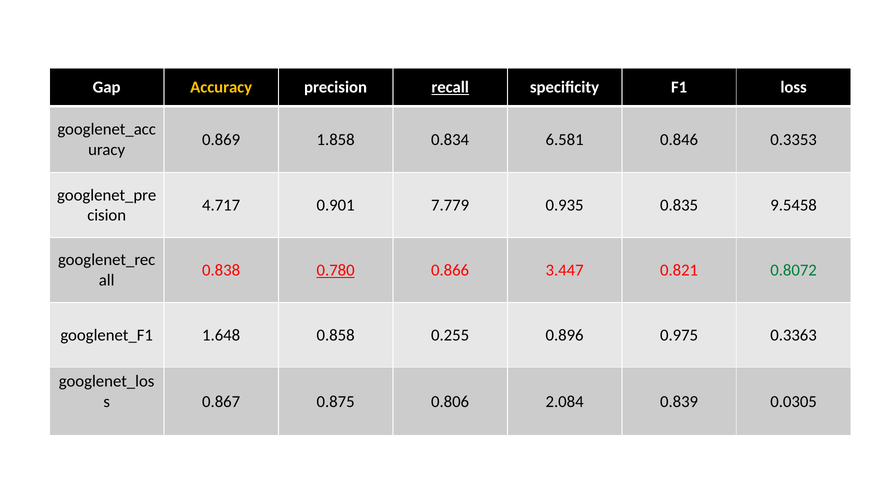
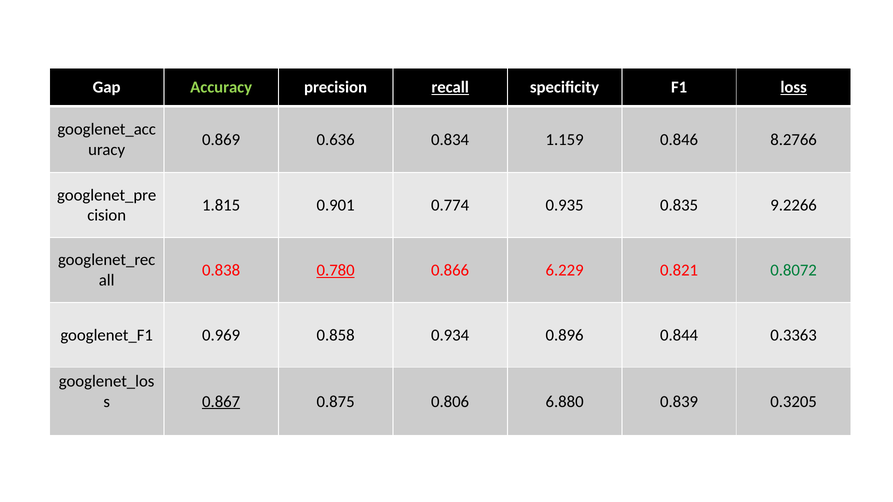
Accuracy colour: yellow -> light green
loss underline: none -> present
1.858: 1.858 -> 0.636
6.581: 6.581 -> 1.159
0.3353: 0.3353 -> 8.2766
4.717: 4.717 -> 1.815
7.779: 7.779 -> 0.774
9.5458: 9.5458 -> 9.2266
3.447: 3.447 -> 6.229
1.648: 1.648 -> 0.969
0.255: 0.255 -> 0.934
0.975: 0.975 -> 0.844
0.867 underline: none -> present
2.084: 2.084 -> 6.880
0.0305: 0.0305 -> 0.3205
